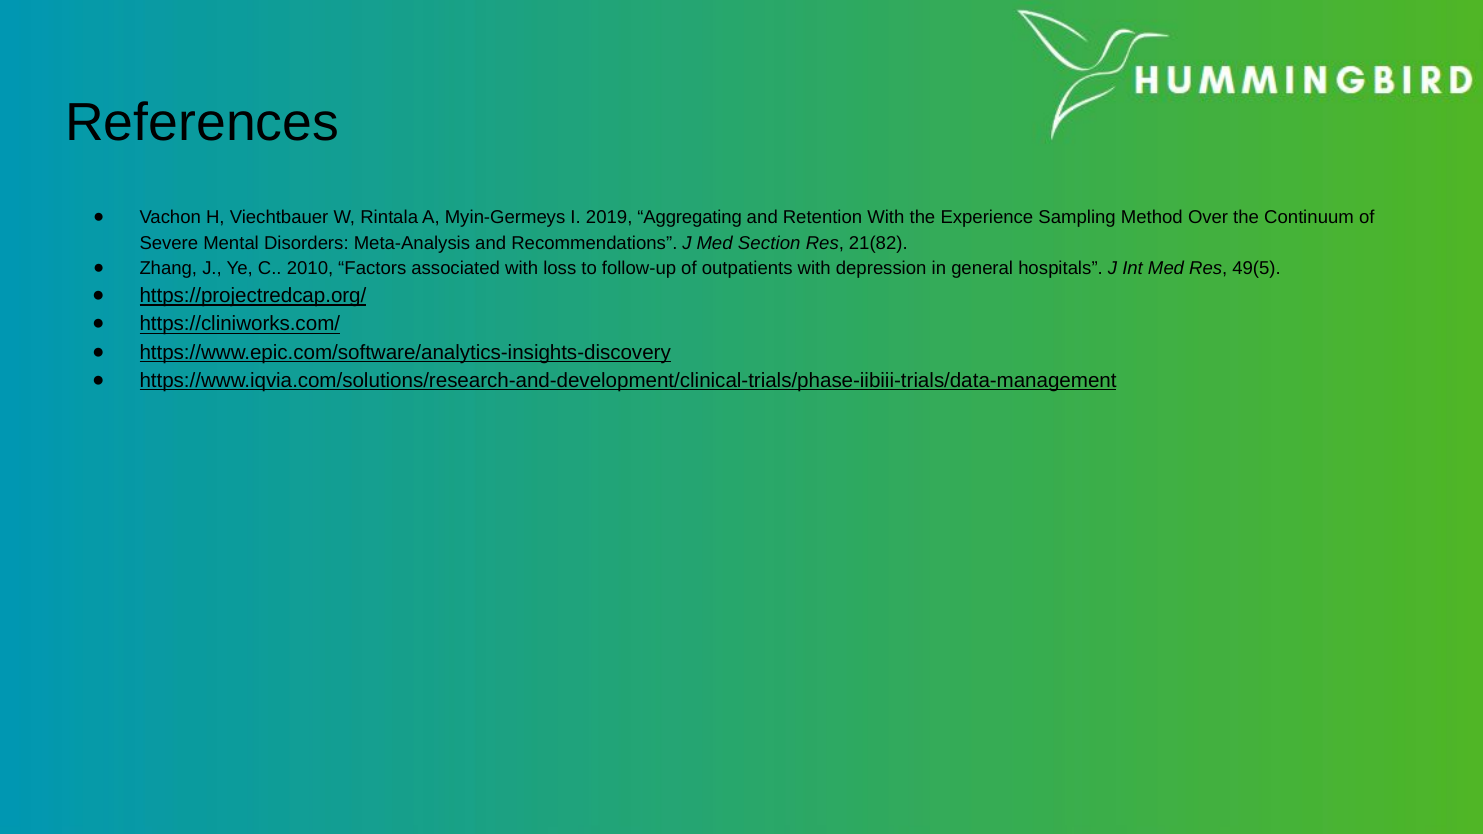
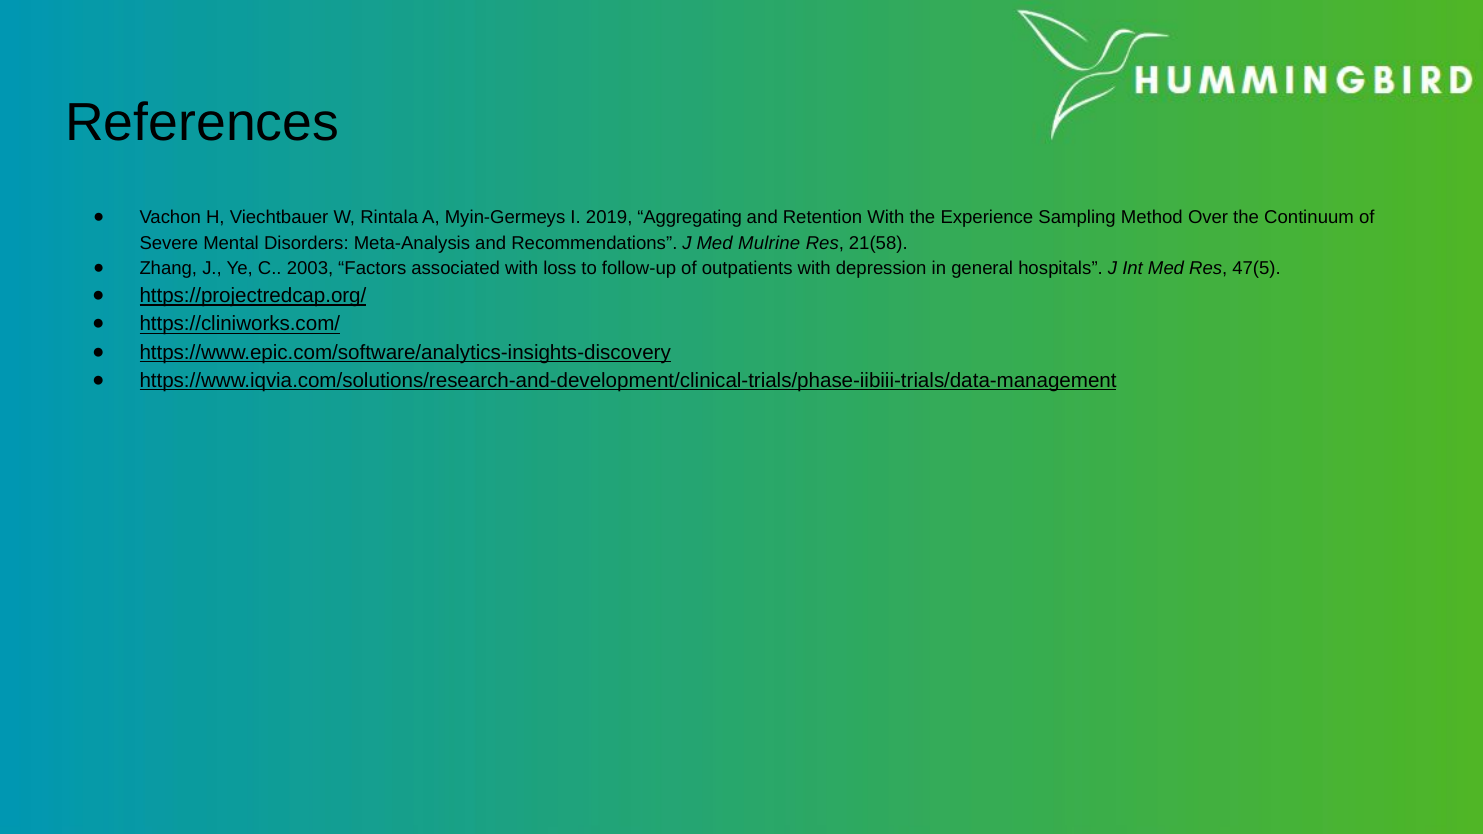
Section: Section -> Mulrine
21(82: 21(82 -> 21(58
2010: 2010 -> 2003
49(5: 49(5 -> 47(5
